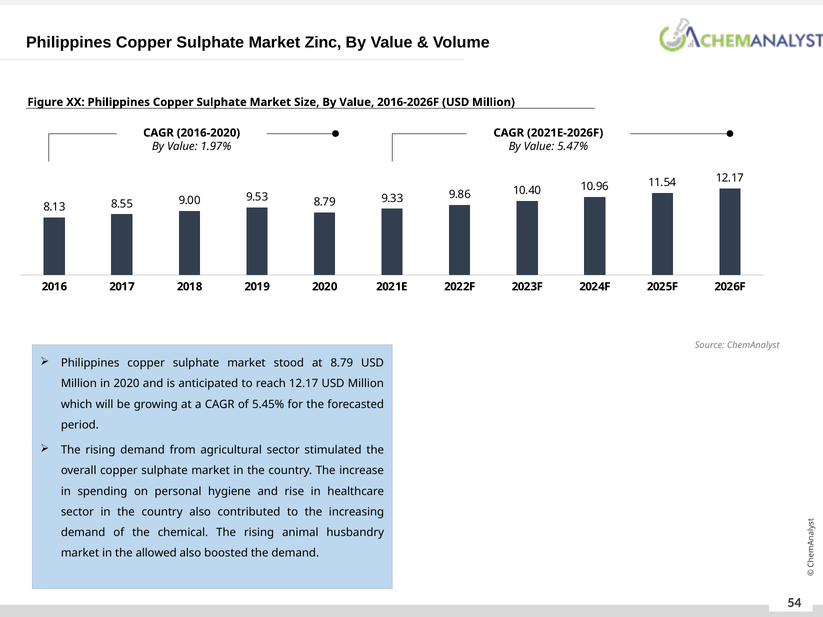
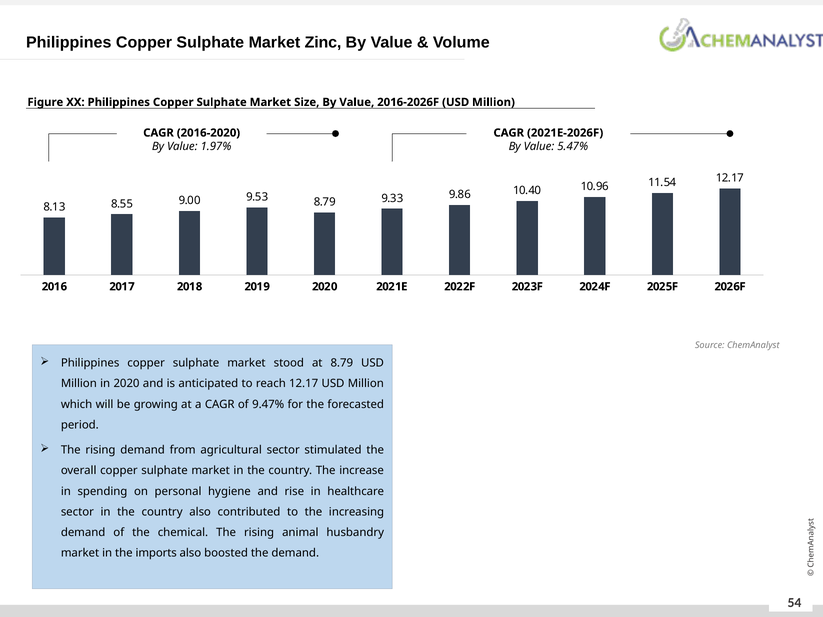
5.45%: 5.45% -> 9.47%
allowed: allowed -> imports
